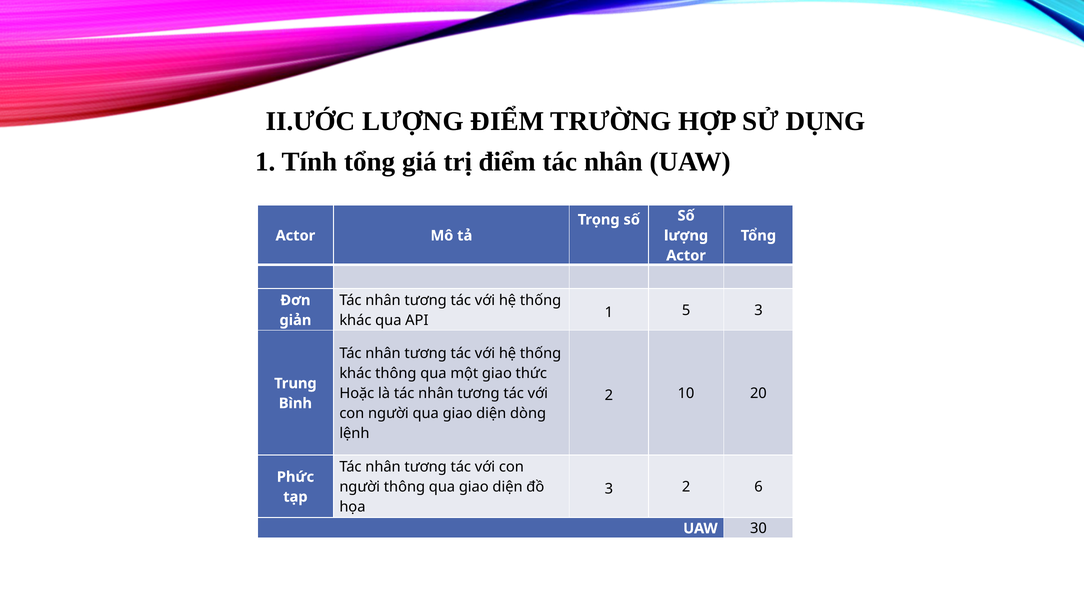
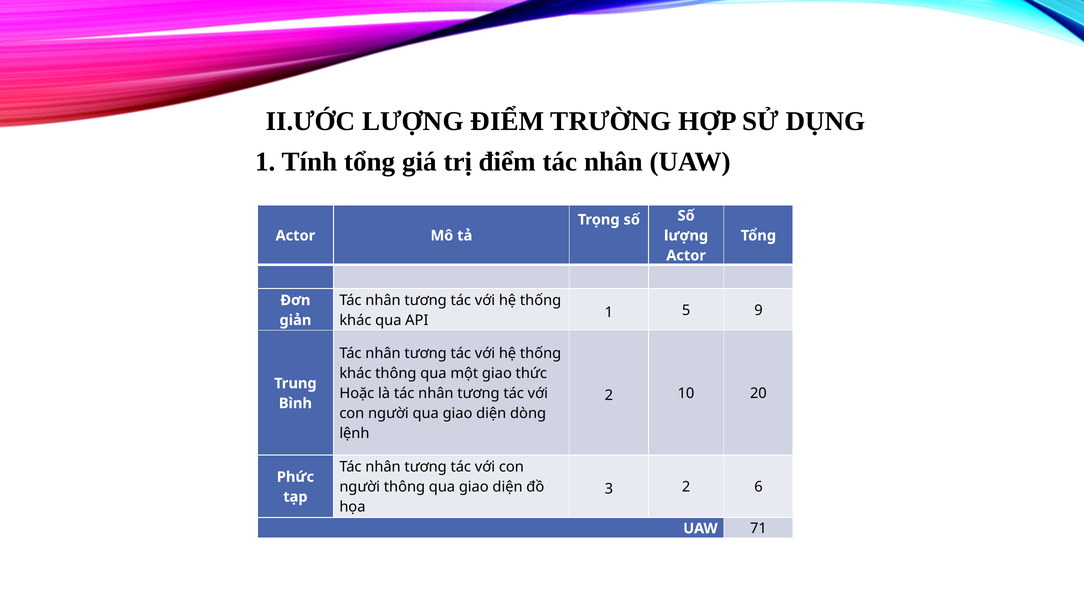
5 3: 3 -> 9
30: 30 -> 71
